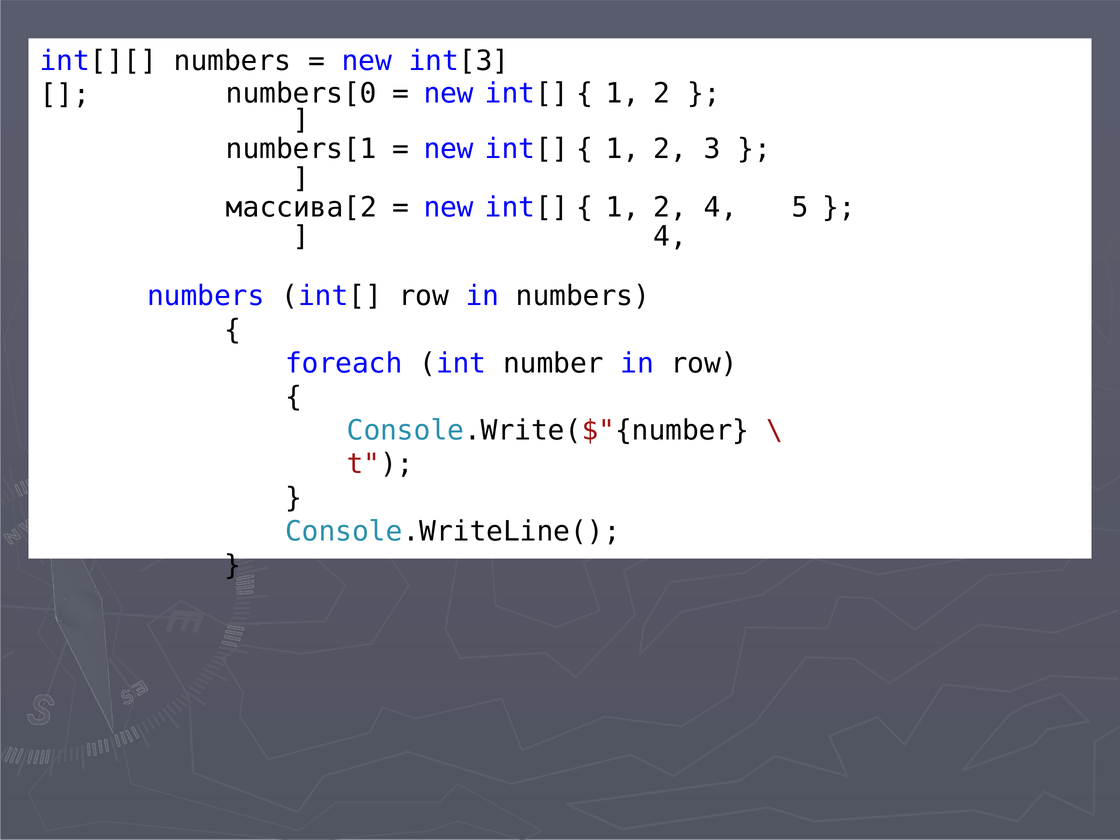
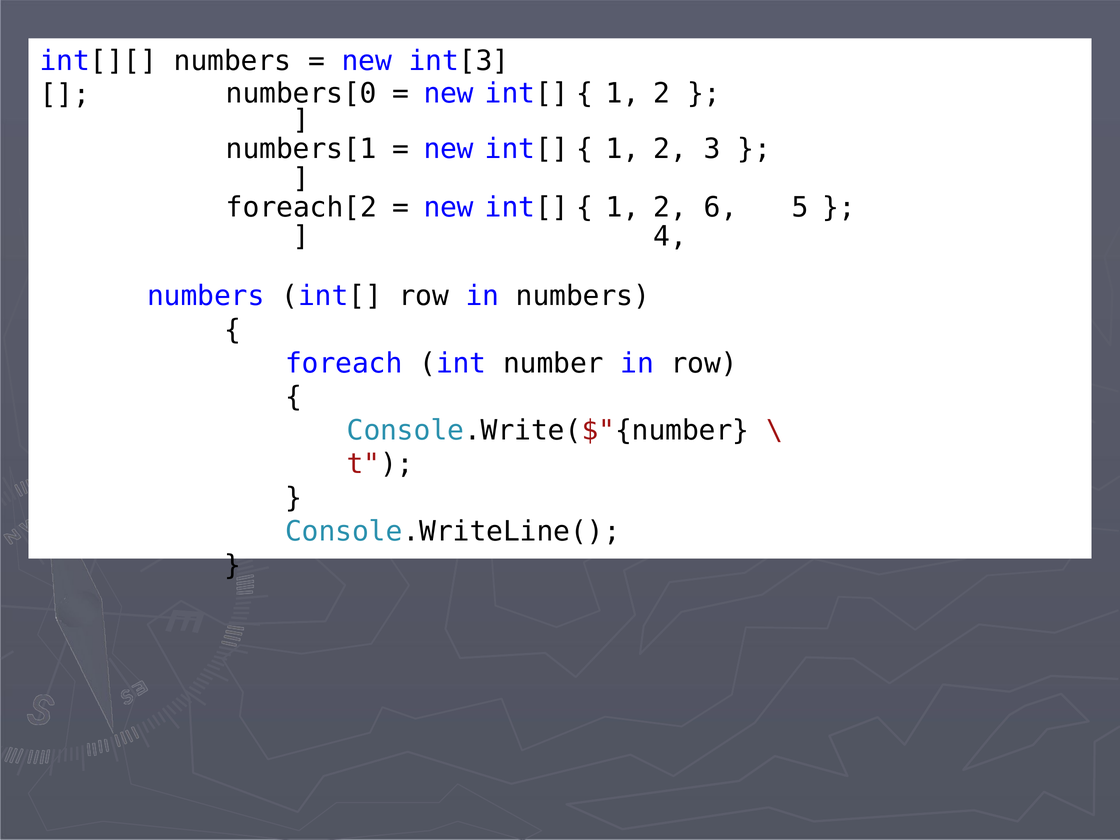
массива[2: массива[2 -> foreach[2
2 4: 4 -> 6
